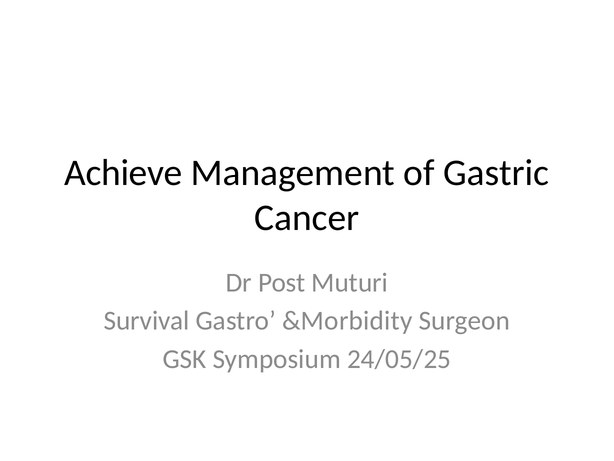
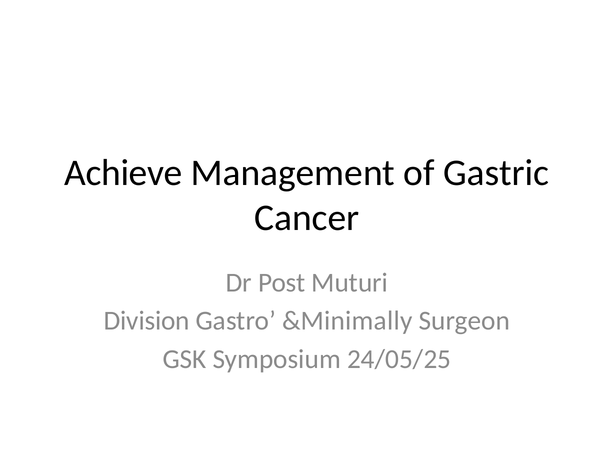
Survival: Survival -> Division
&Morbidity: &Morbidity -> &Minimally
